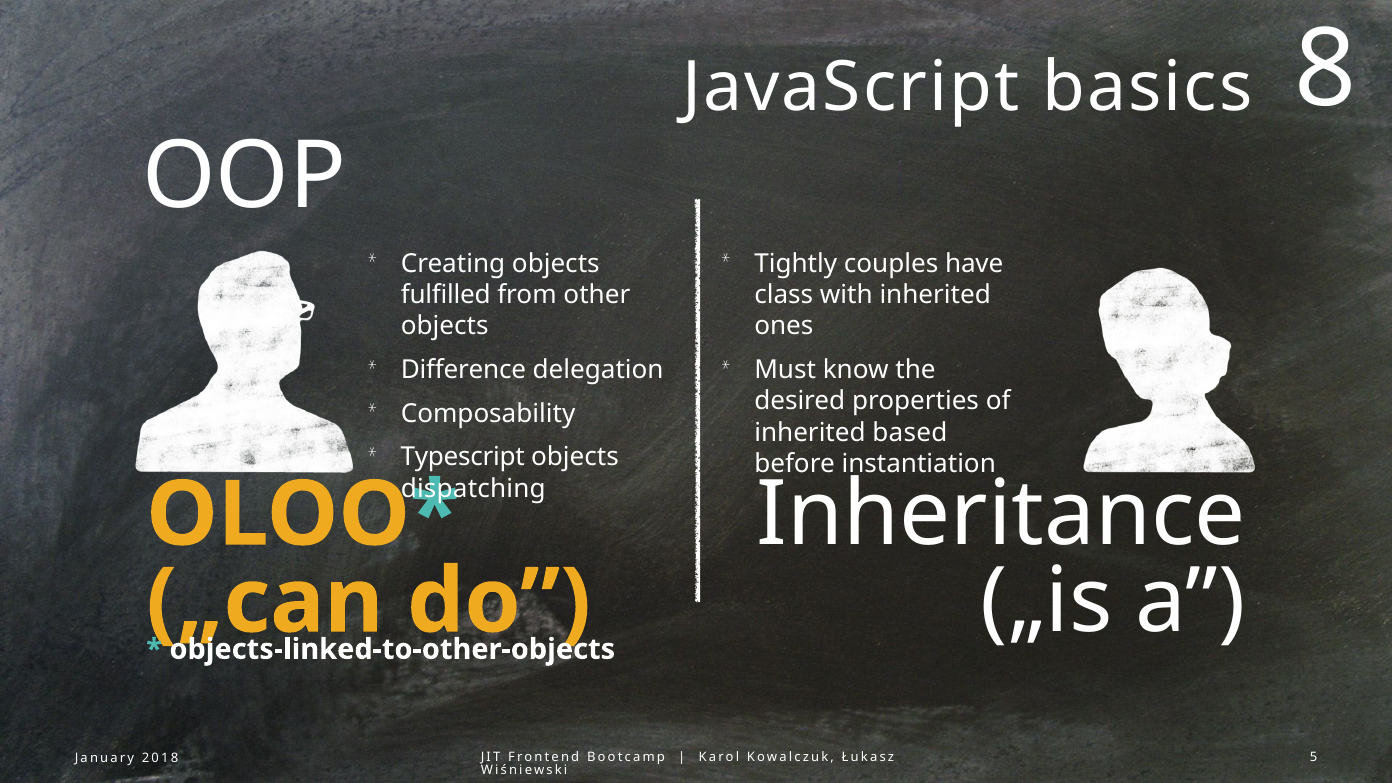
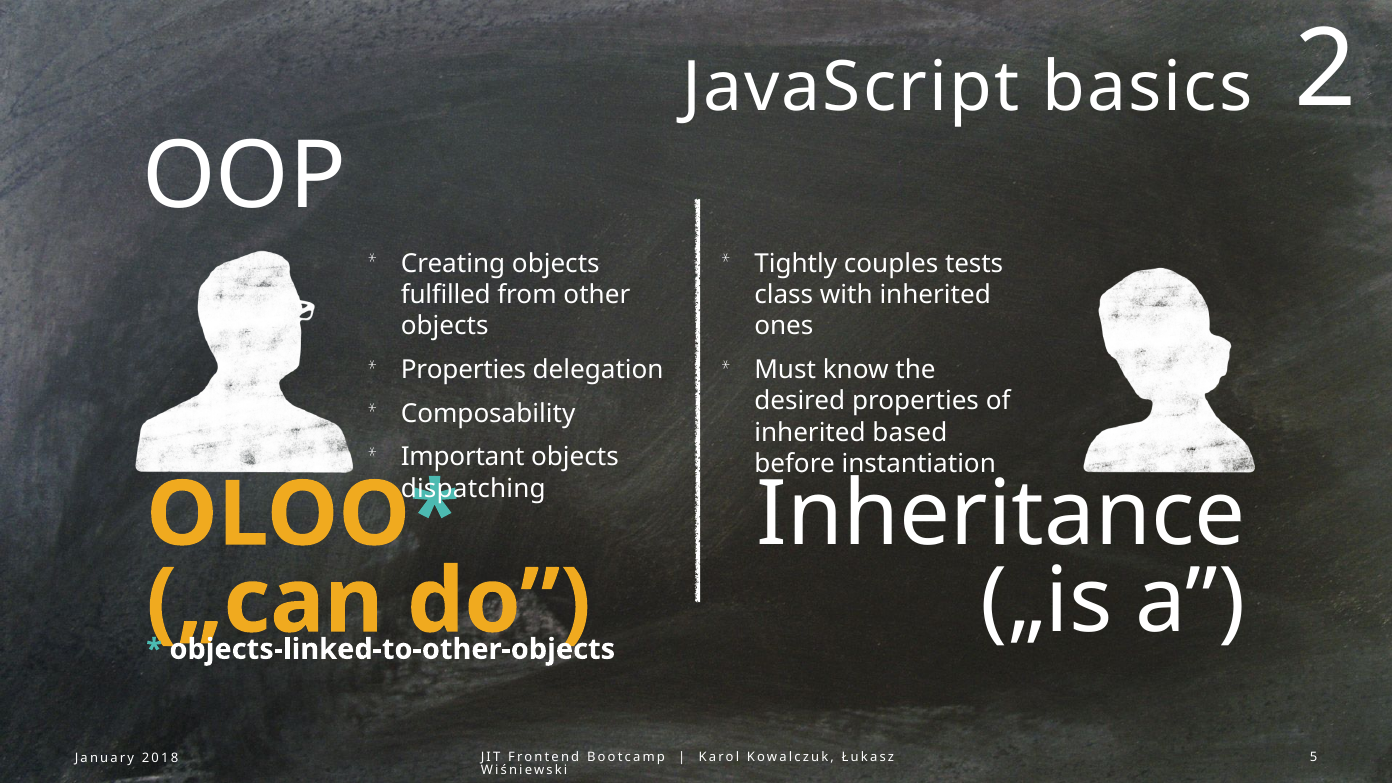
8: 8 -> 2
have: have -> tests
Difference at (463, 370): Difference -> Properties
Typescript: Typescript -> Important
